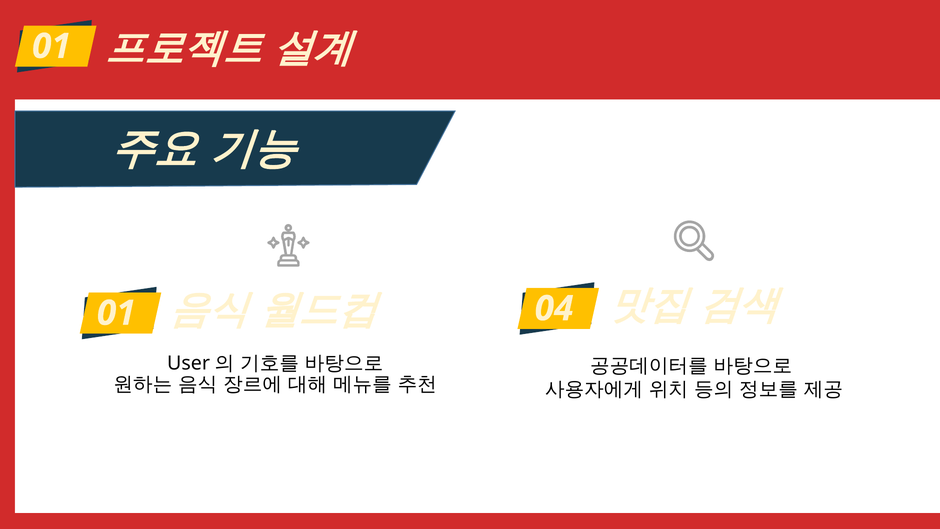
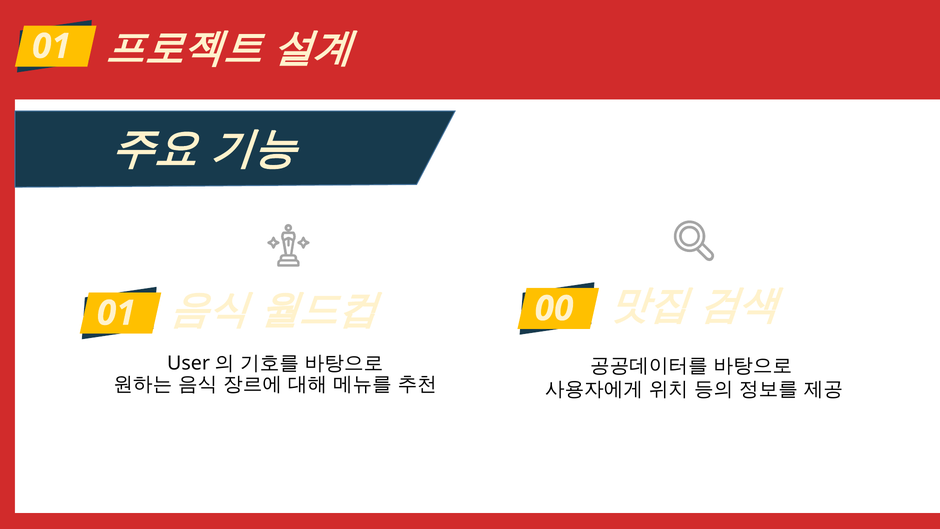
04: 04 -> 00
